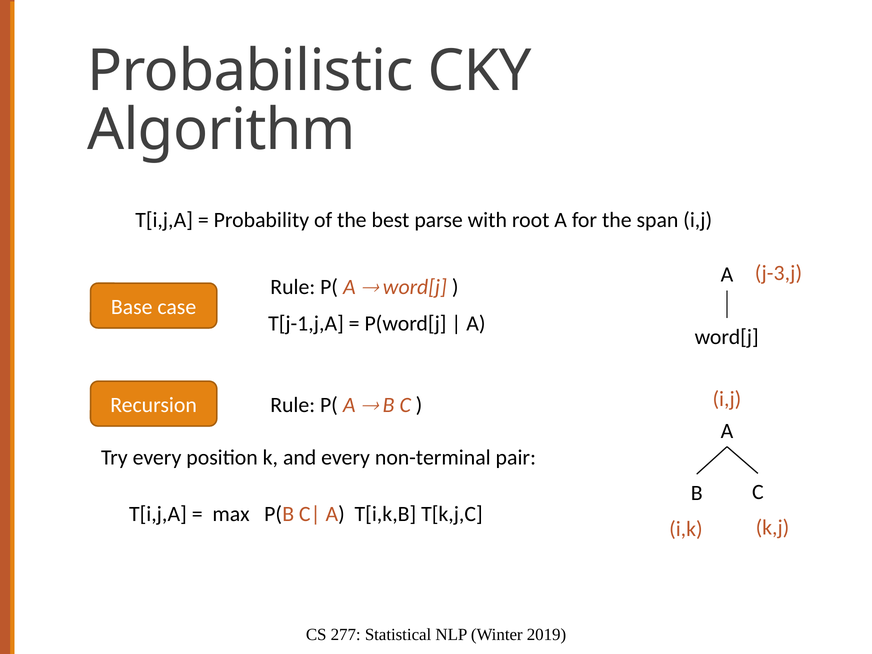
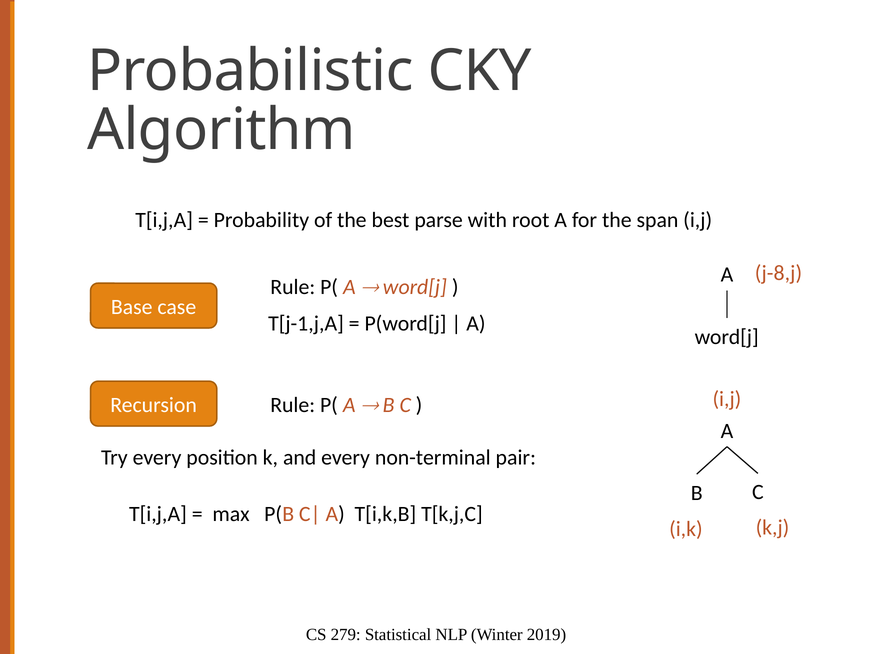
j-3,j: j-3,j -> j-8,j
277: 277 -> 279
